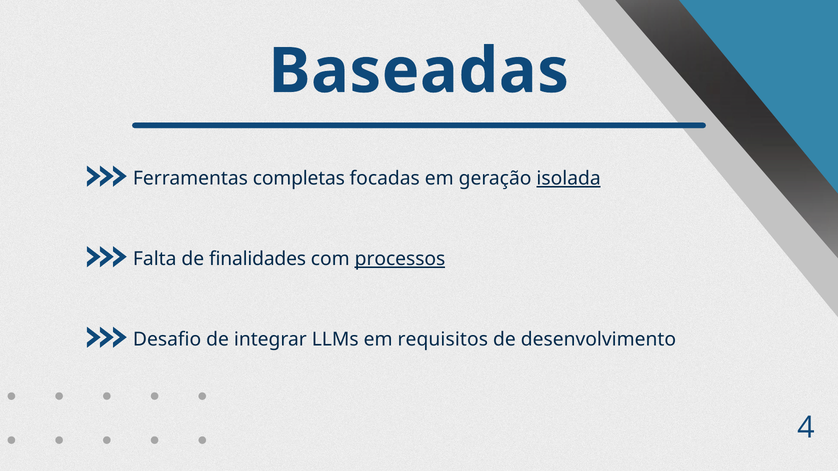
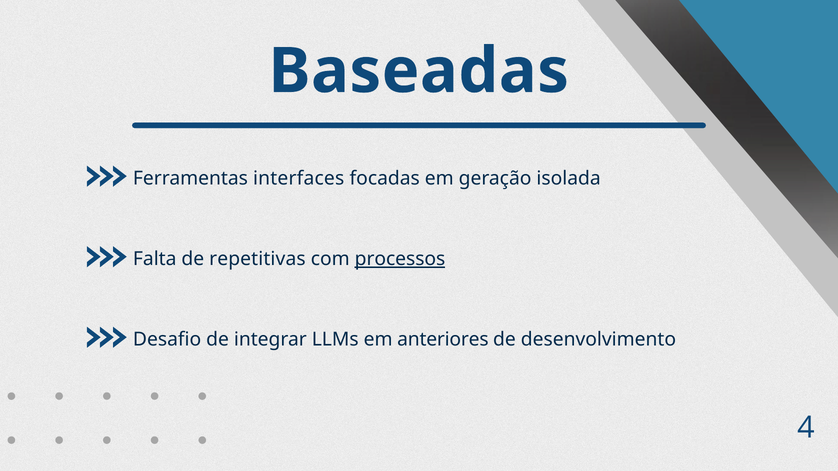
completas: completas -> interfaces
isolada underline: present -> none
finalidades: finalidades -> repetitivas
requisitos: requisitos -> anteriores
